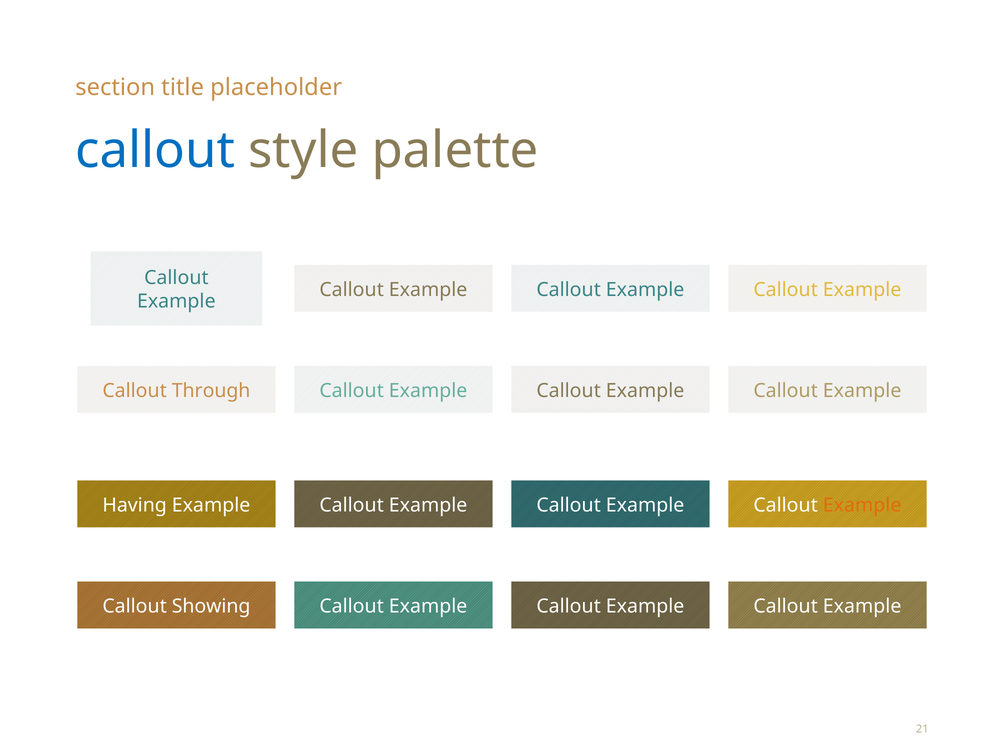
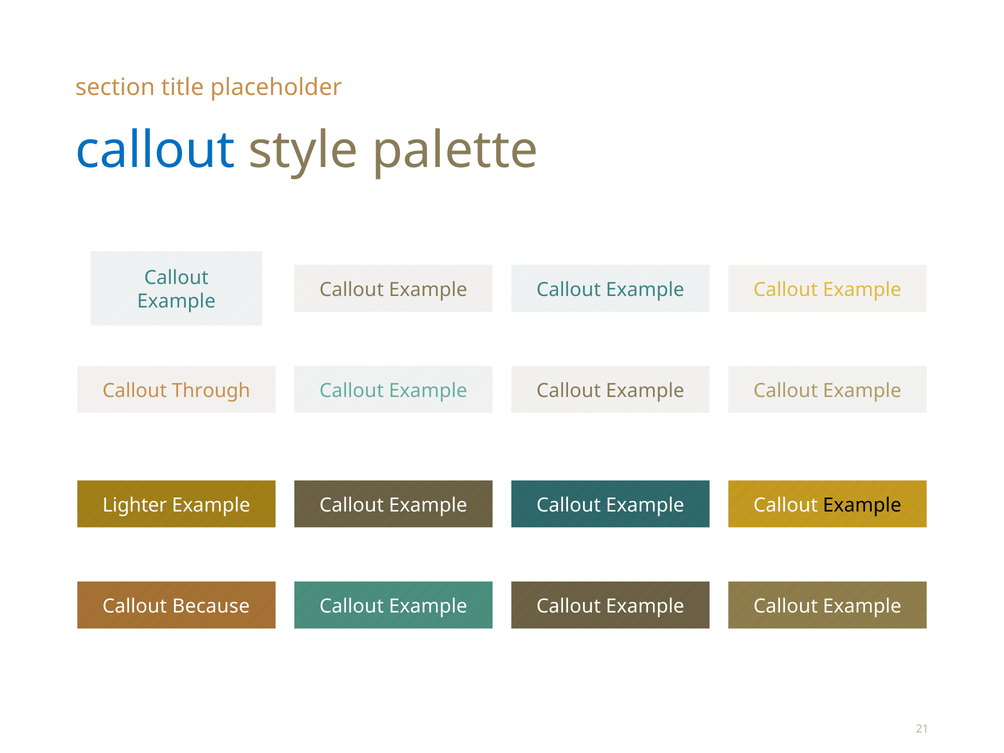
Having: Having -> Lighter
Example at (862, 505) colour: orange -> black
Showing: Showing -> Because
